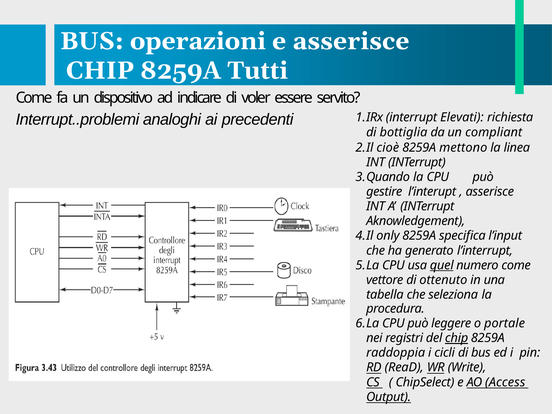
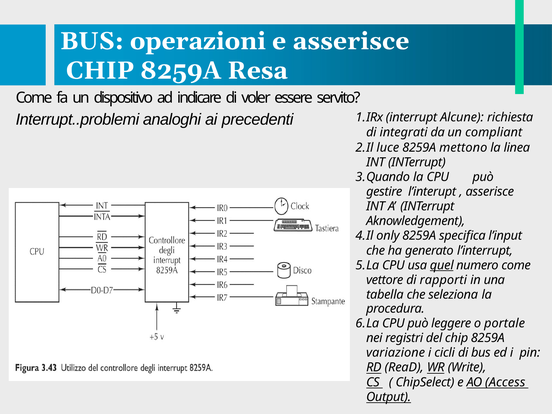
Tutti: Tutti -> Resa
Elevati: Elevati -> Alcune
bottiglia: bottiglia -> integrati
cioè: cioè -> luce
ottenuto: ottenuto -> rapporti
chip at (457, 338) underline: present -> none
raddoppia: raddoppia -> variazione
